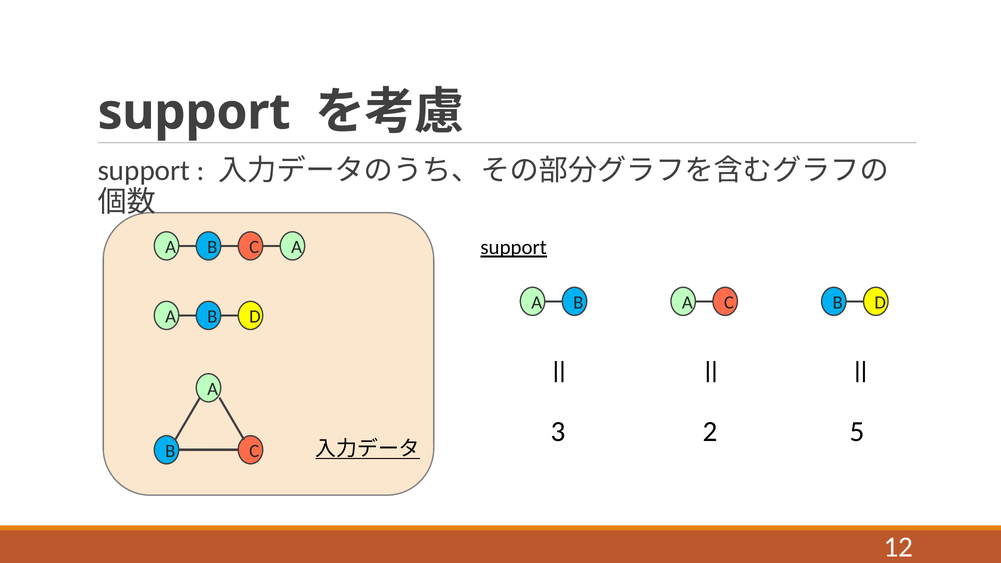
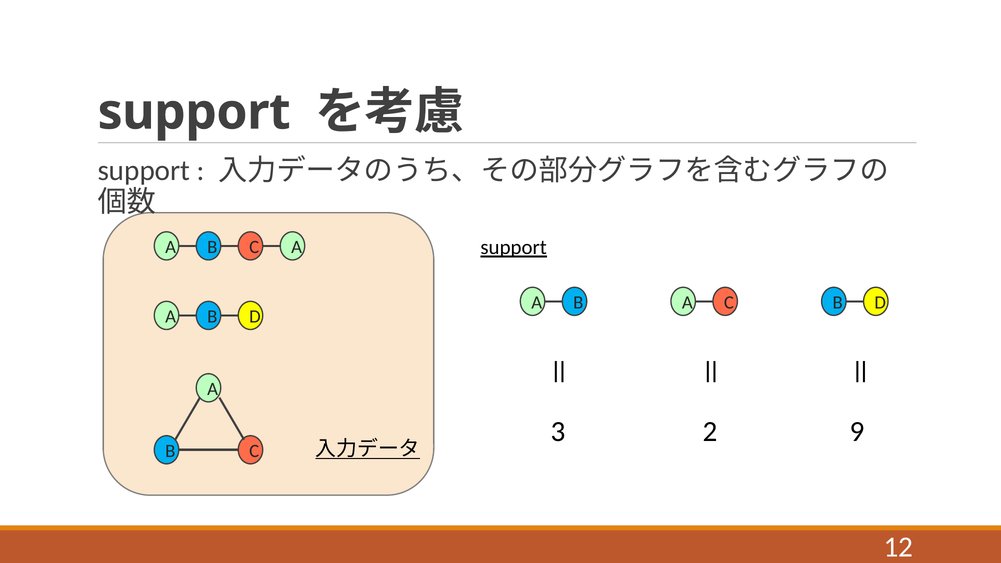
5: 5 -> 9
